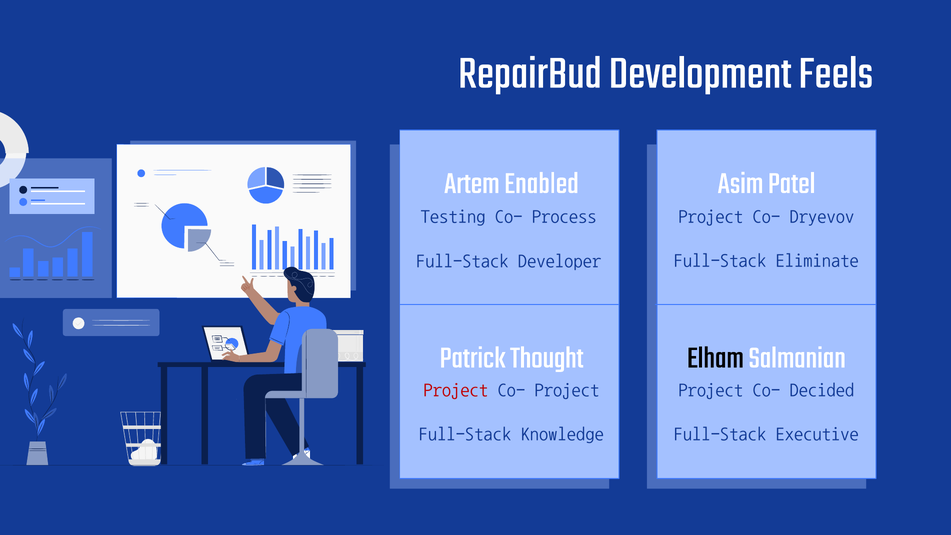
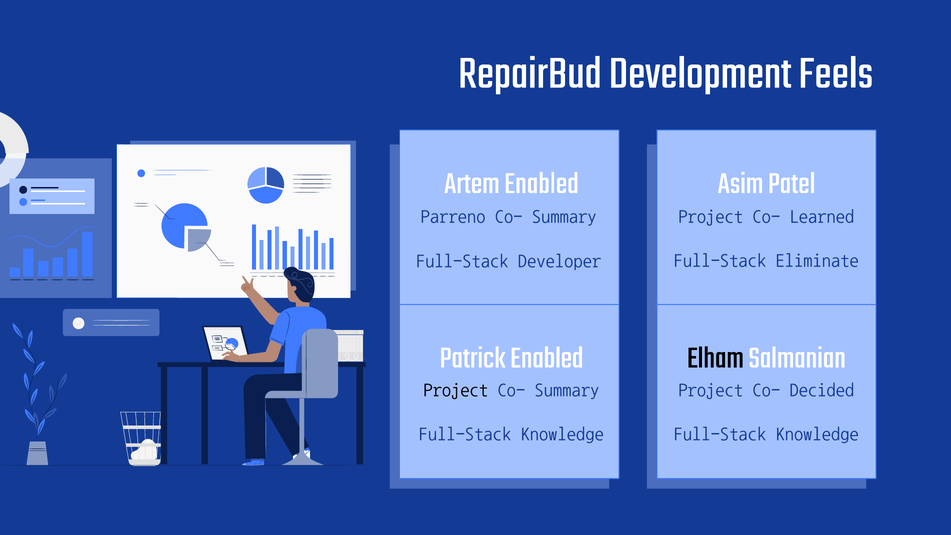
Dryevov: Dryevov -> Learned
Testing: Testing -> Parreno
Process at (564, 216): Process -> Summary
Patrick Thought: Thought -> Enabled
Project at (456, 389) colour: red -> black
Project at (567, 389): Project -> Summary
Executive at (817, 434): Executive -> Knowledge
